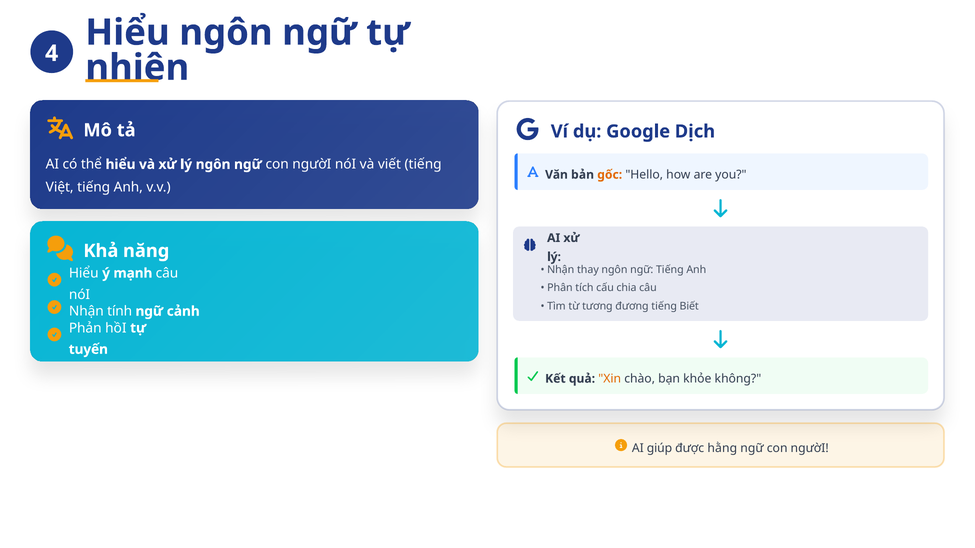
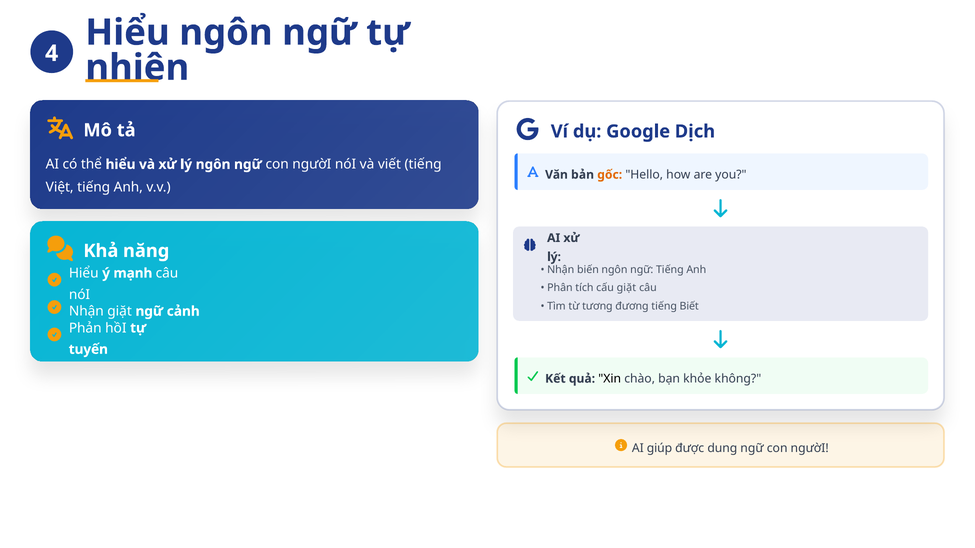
thay: thay -> biến
cấu chia: chia -> giặt
Nhận tính: tính -> giặt
Xin colour: orange -> black
hằng: hằng -> dung
